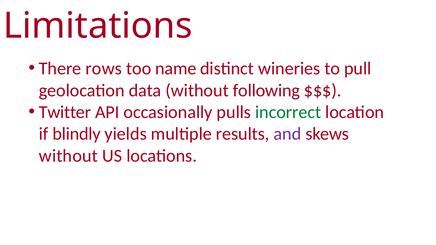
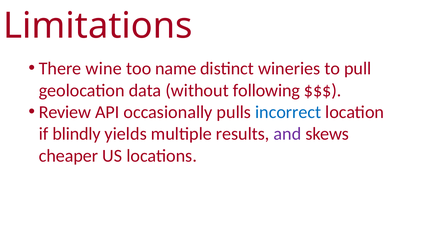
rows: rows -> wine
Twitter: Twitter -> Review
incorrect colour: green -> blue
without at (68, 156): without -> cheaper
